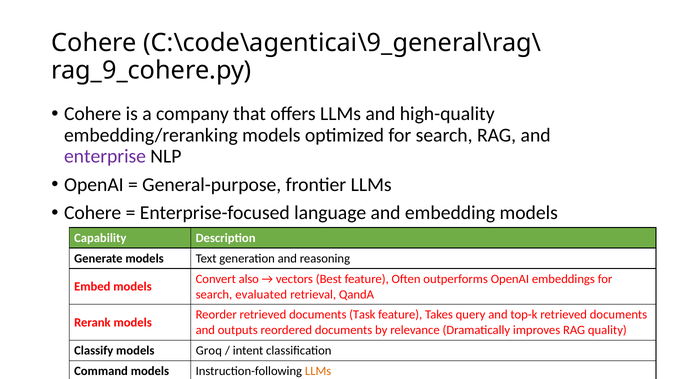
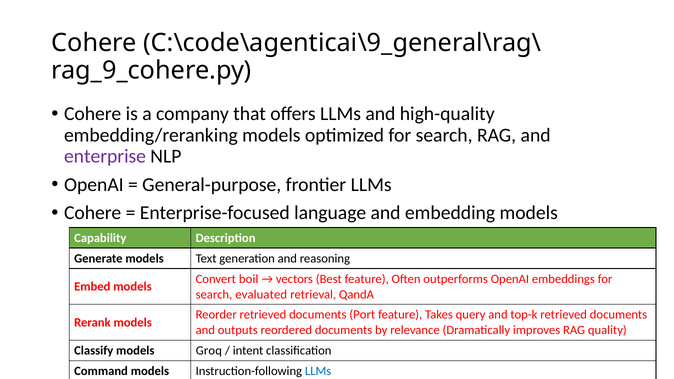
also: also -> boil
Task: Task -> Port
LLMs at (318, 371) colour: orange -> blue
